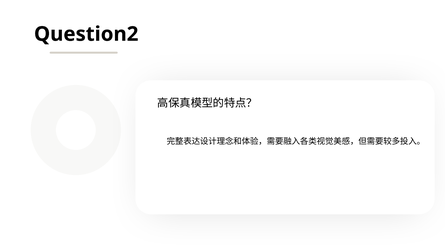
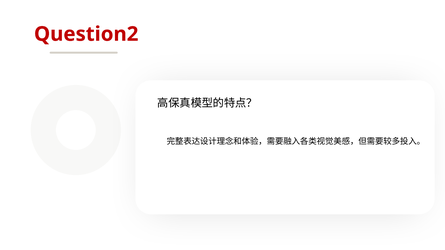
Question2 colour: black -> red
